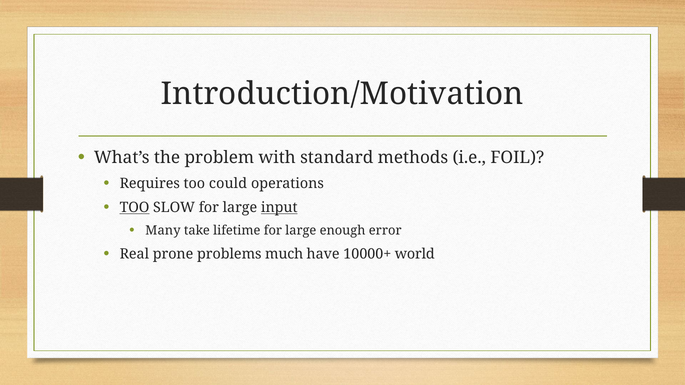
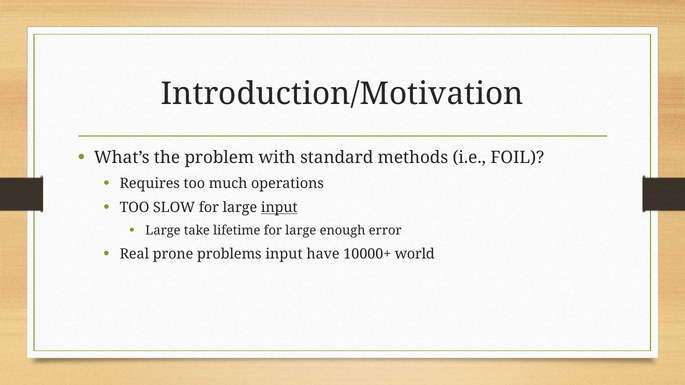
could: could -> much
TOO at (135, 208) underline: present -> none
Many at (163, 231): Many -> Large
problems much: much -> input
